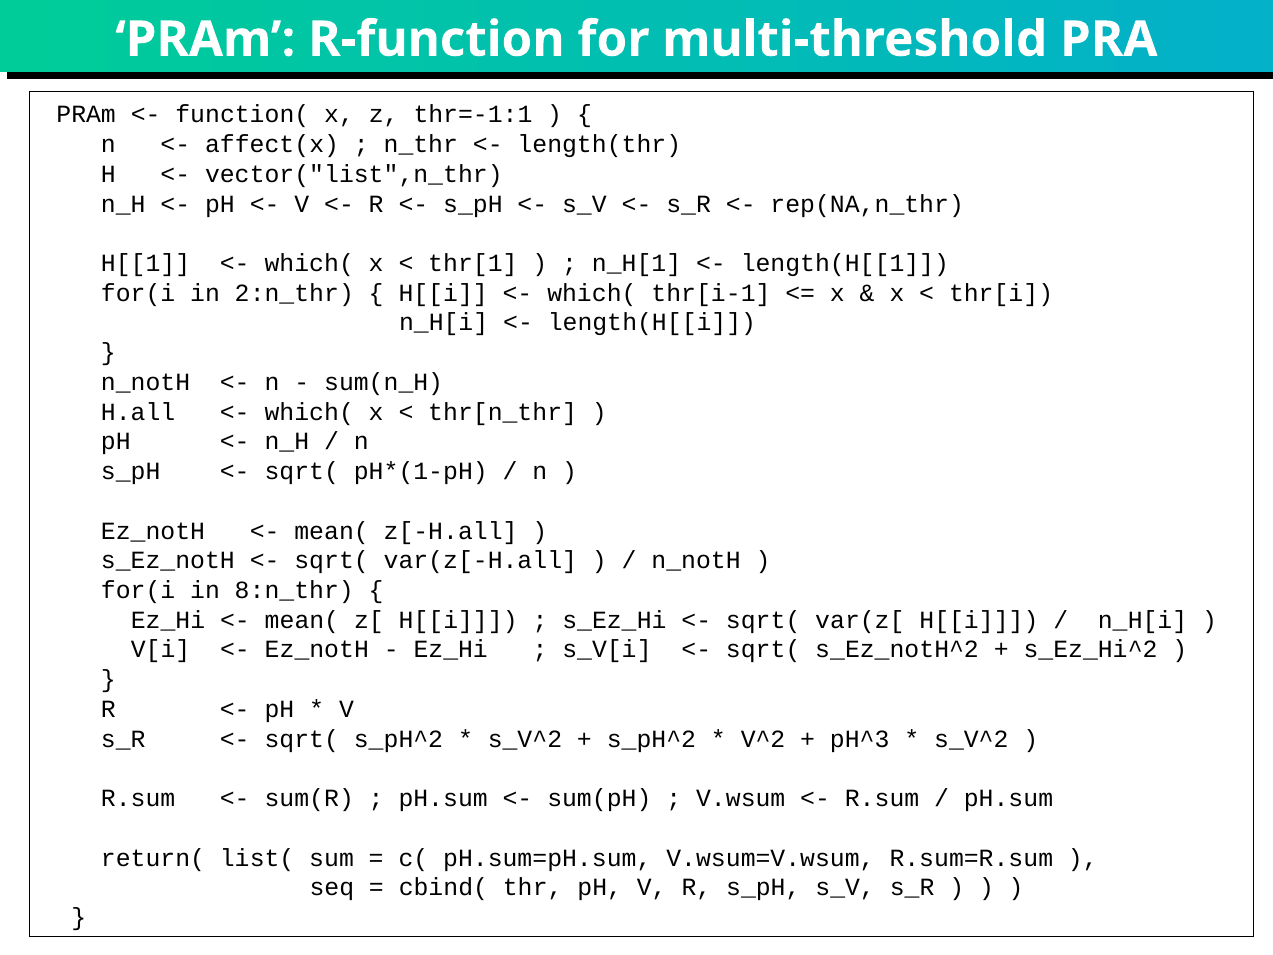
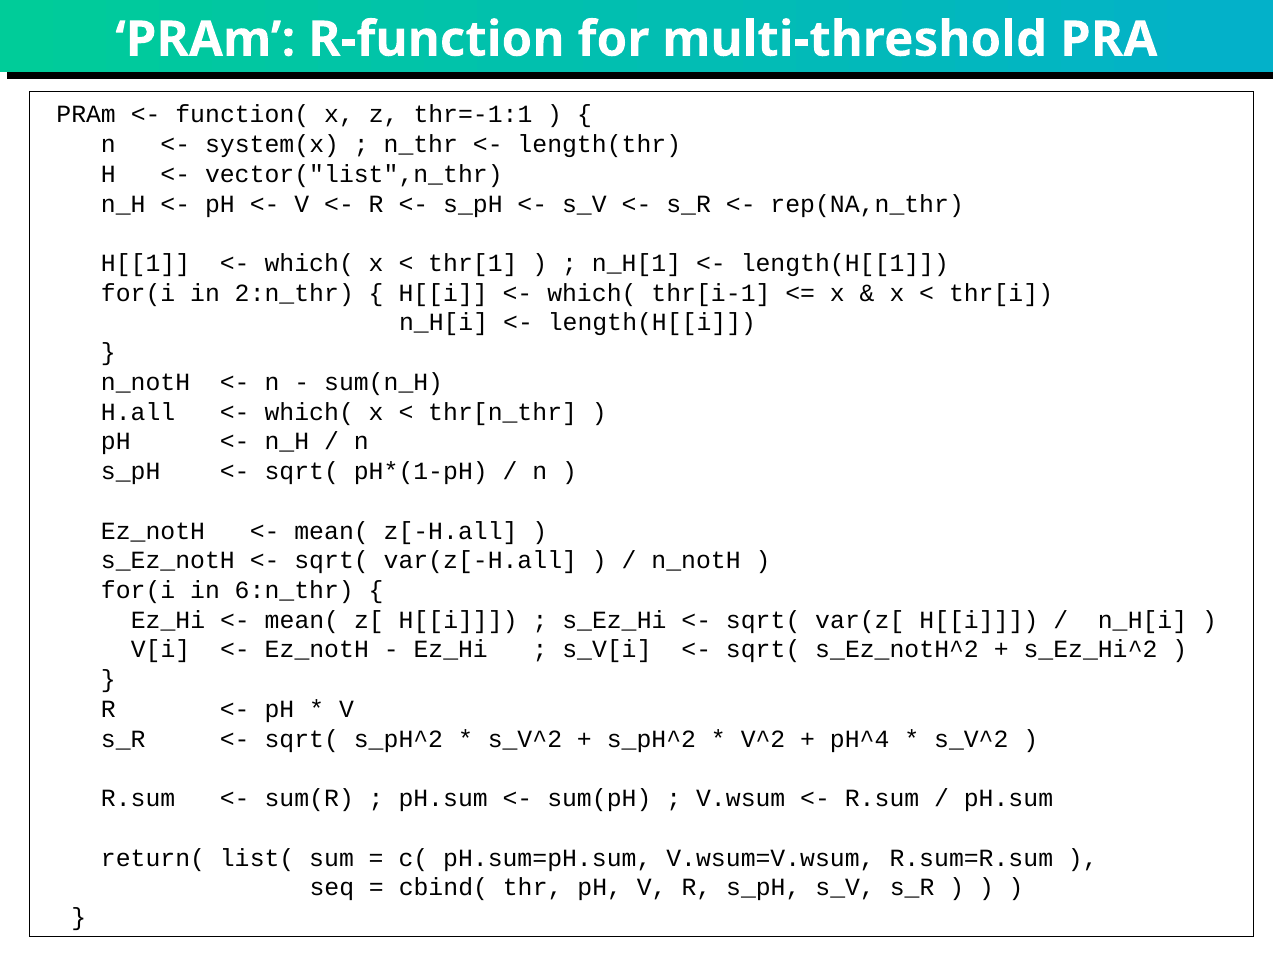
affect(x: affect(x -> system(x
8:n_thr: 8:n_thr -> 6:n_thr
pH^3: pH^3 -> pH^4
